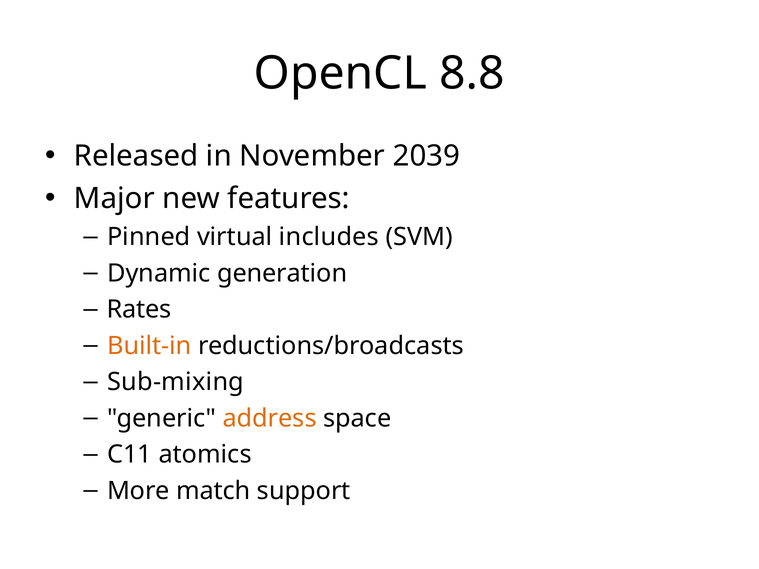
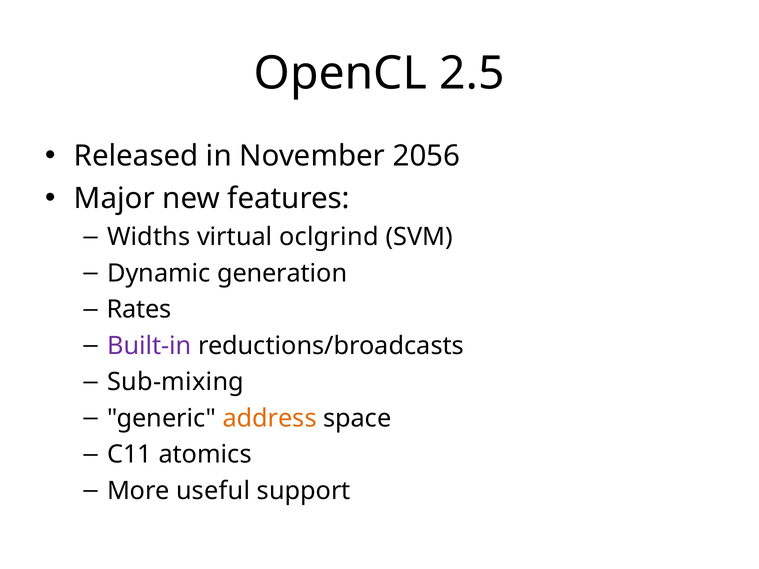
8.8: 8.8 -> 2.5
2039: 2039 -> 2056
Pinned: Pinned -> Widths
includes: includes -> oclgrind
Built-in colour: orange -> purple
match: match -> useful
